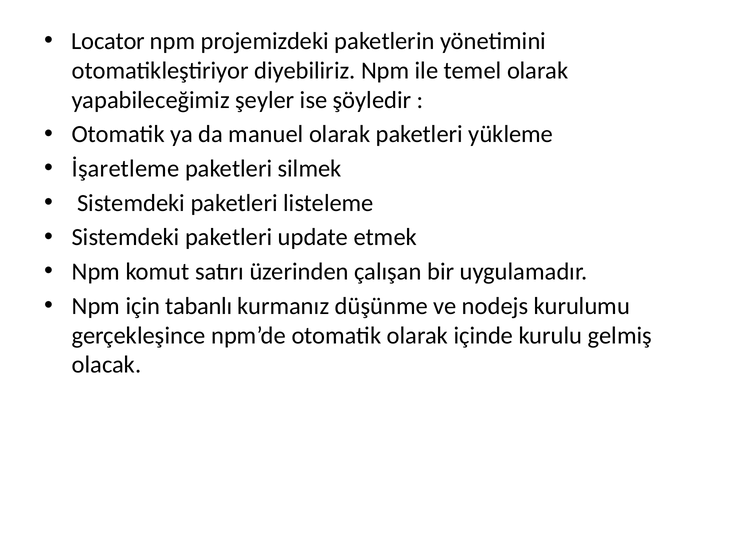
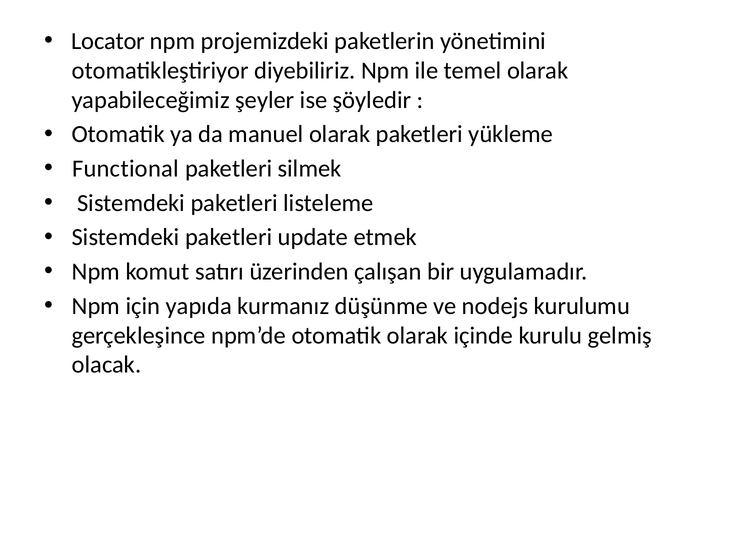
İşaretleme: İşaretleme -> Functional
tabanlı: tabanlı -> yapıda
